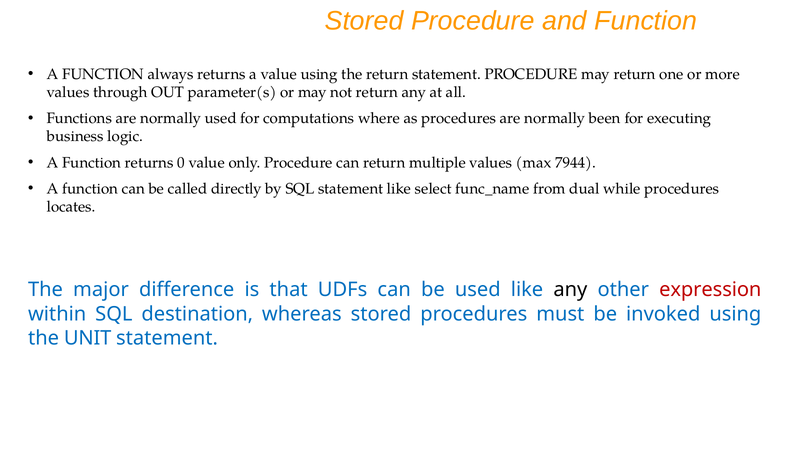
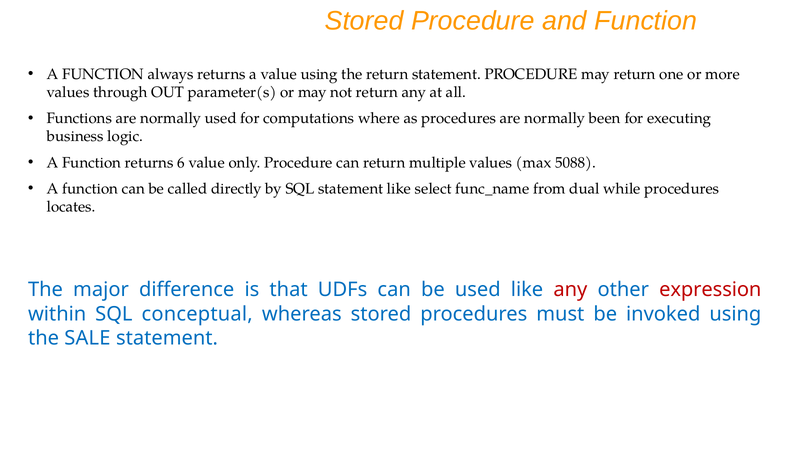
0: 0 -> 6
7944: 7944 -> 5088
any at (570, 290) colour: black -> red
destination: destination -> conceptual
UNIT: UNIT -> SALE
